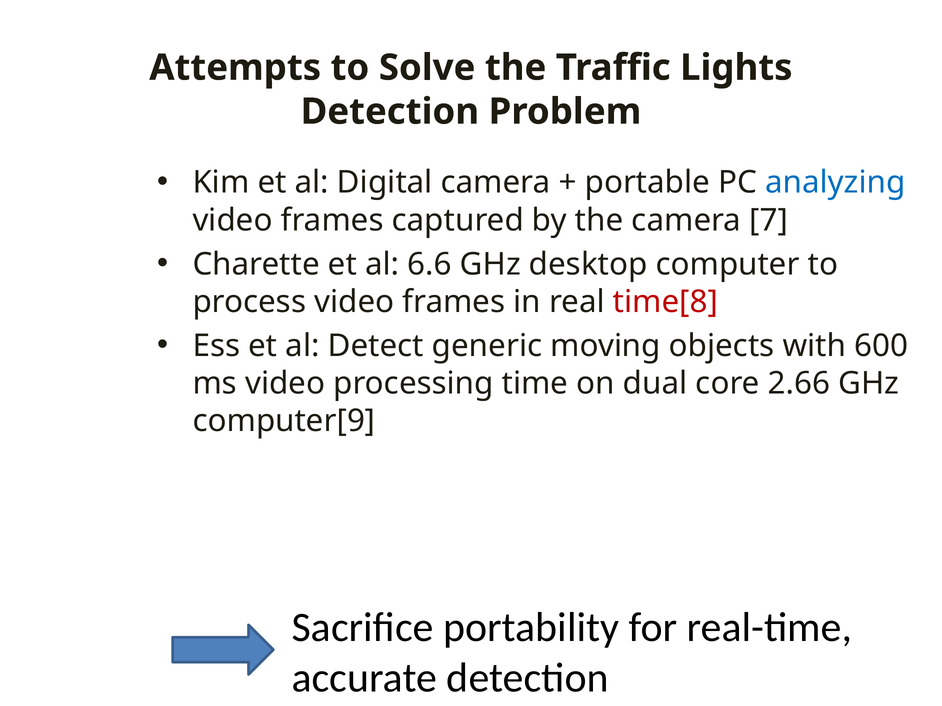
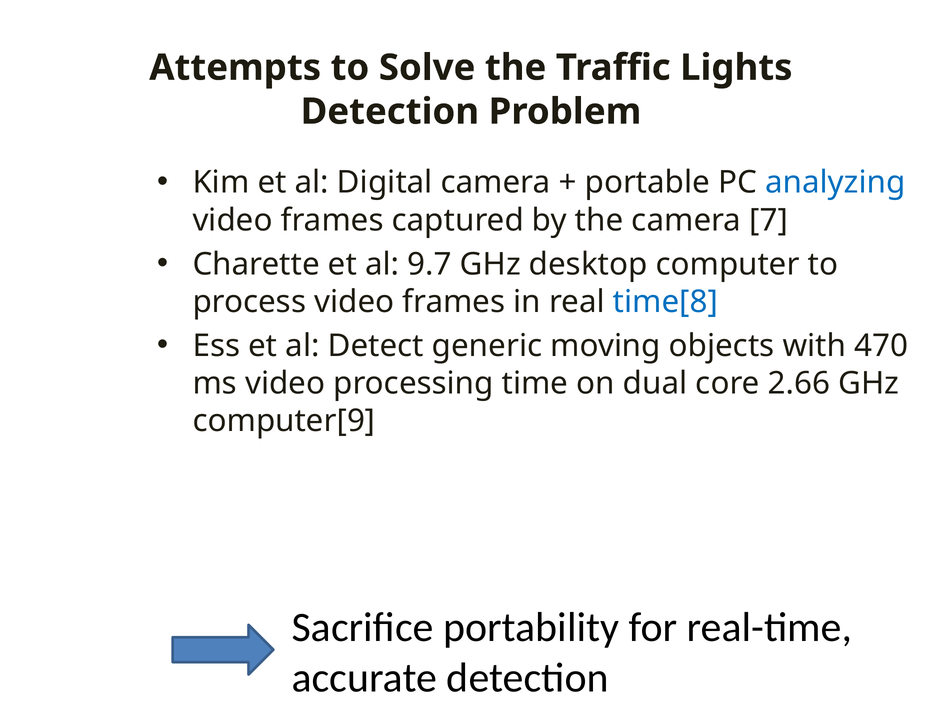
6.6: 6.6 -> 9.7
time[8 colour: red -> blue
600: 600 -> 470
